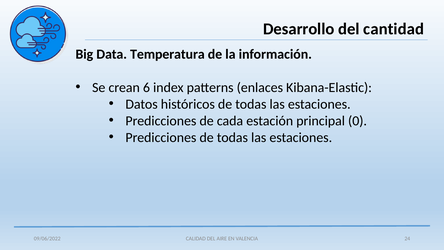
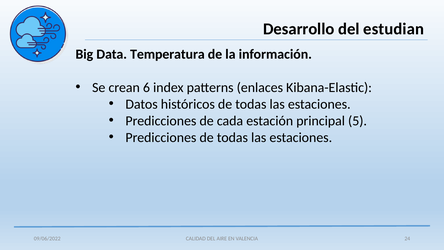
cantidad: cantidad -> estudian
0: 0 -> 5
